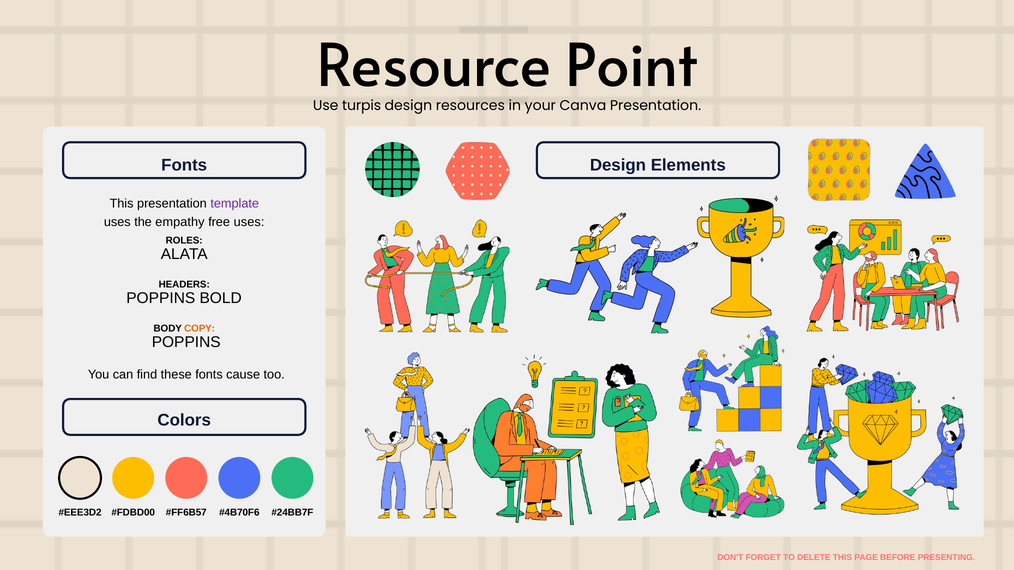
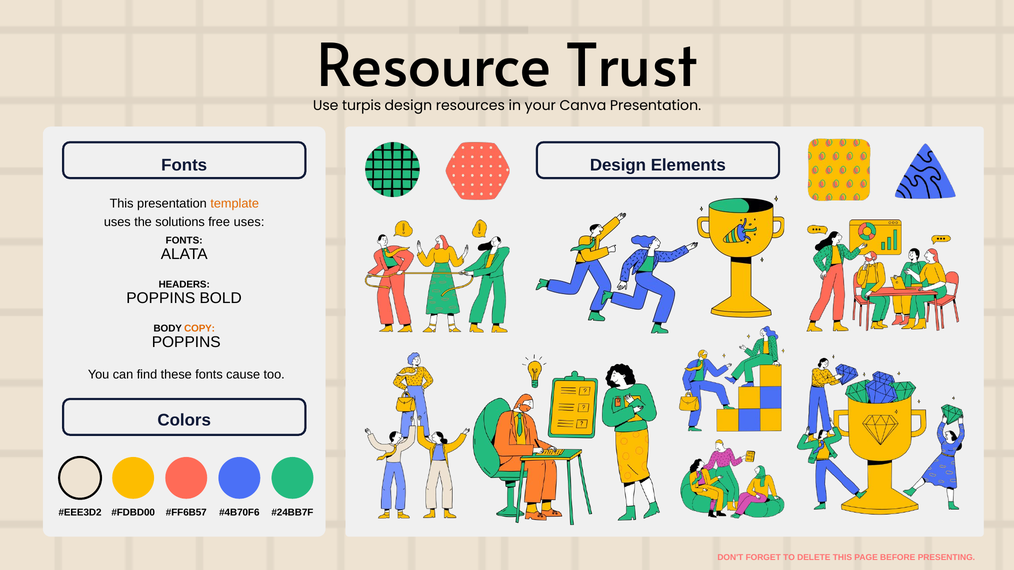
Point: Point -> Trust
template colour: purple -> orange
empathy: empathy -> solutions
ROLES at (184, 240): ROLES -> FONTS
